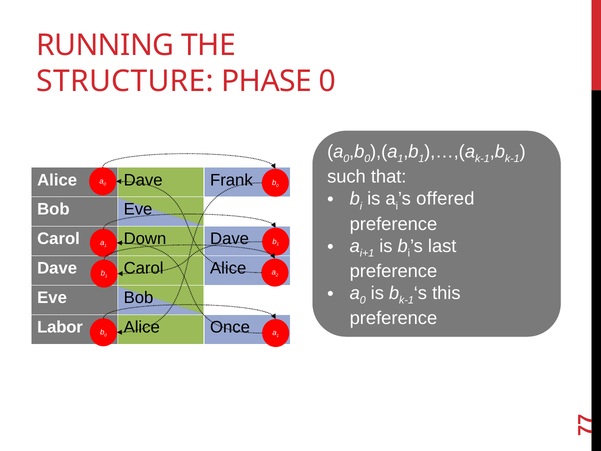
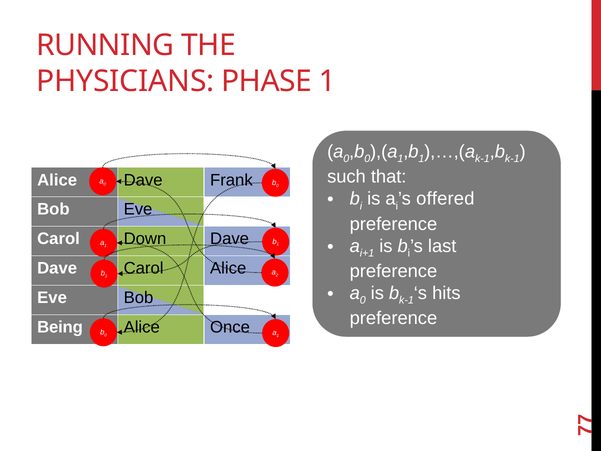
STRUCTURE: STRUCTURE -> PHYSICIANS
PHASE 0: 0 -> 1
this: this -> hits
Labor: Labor -> Being
